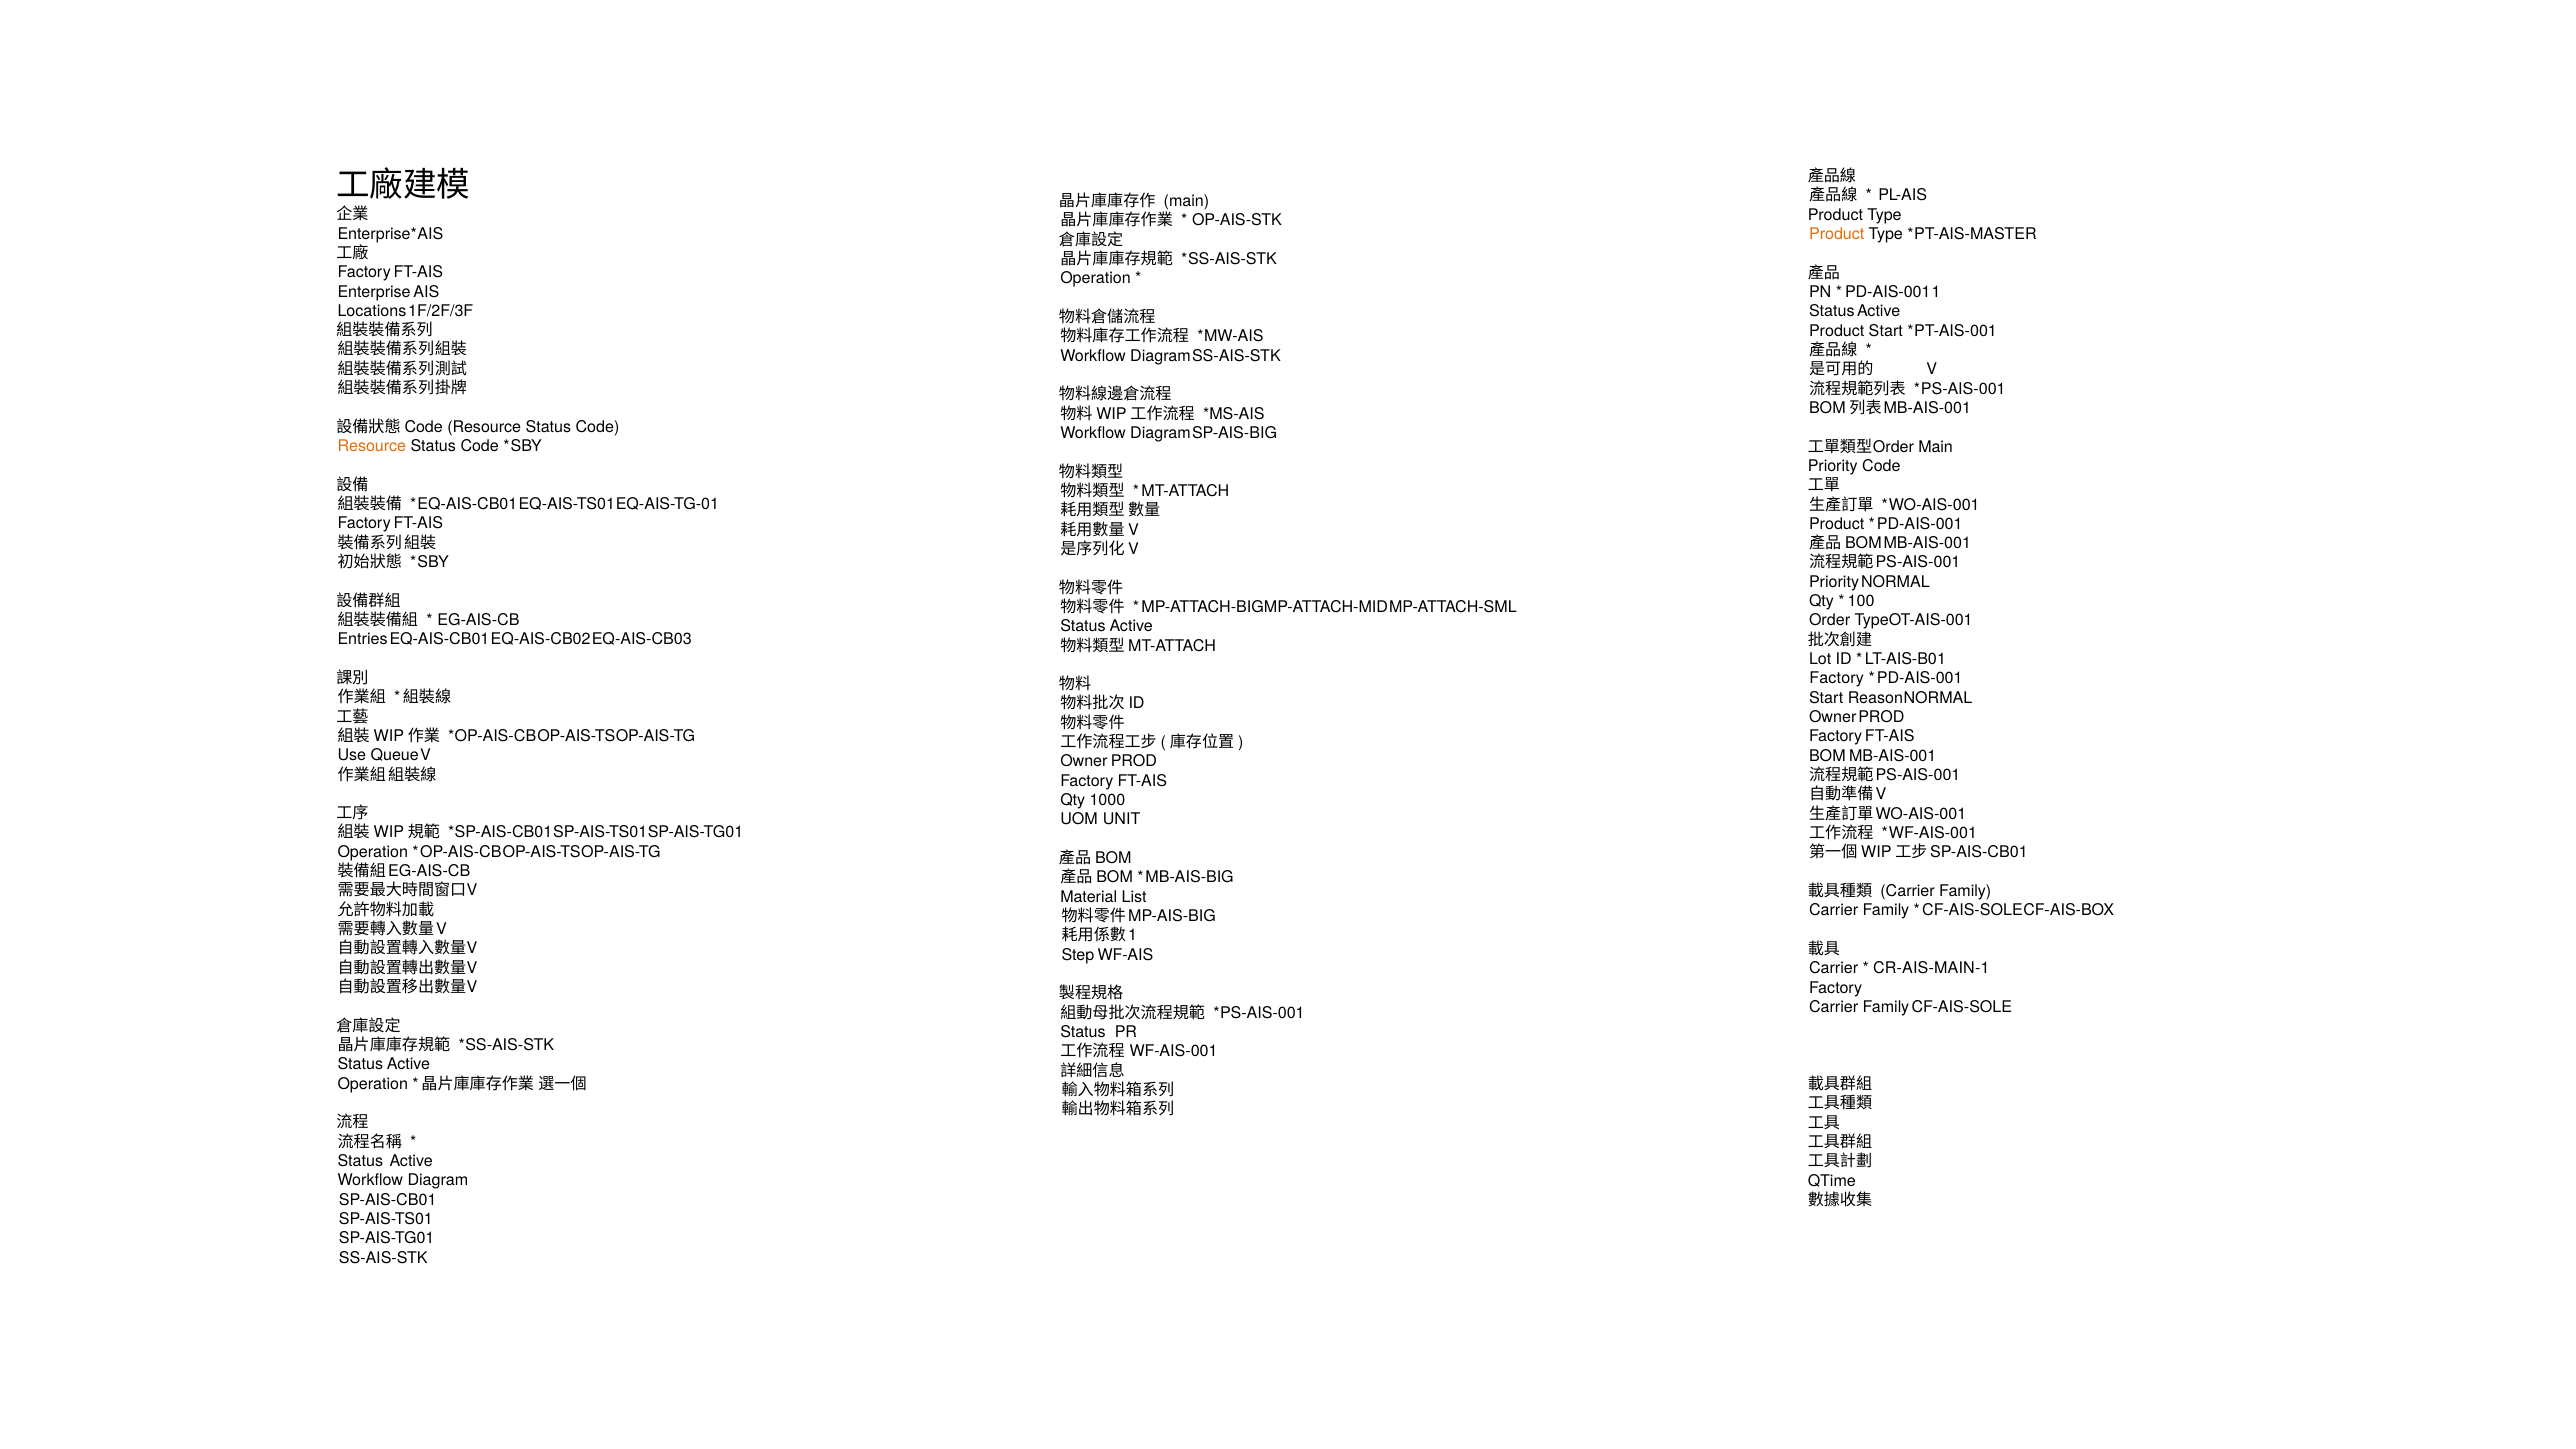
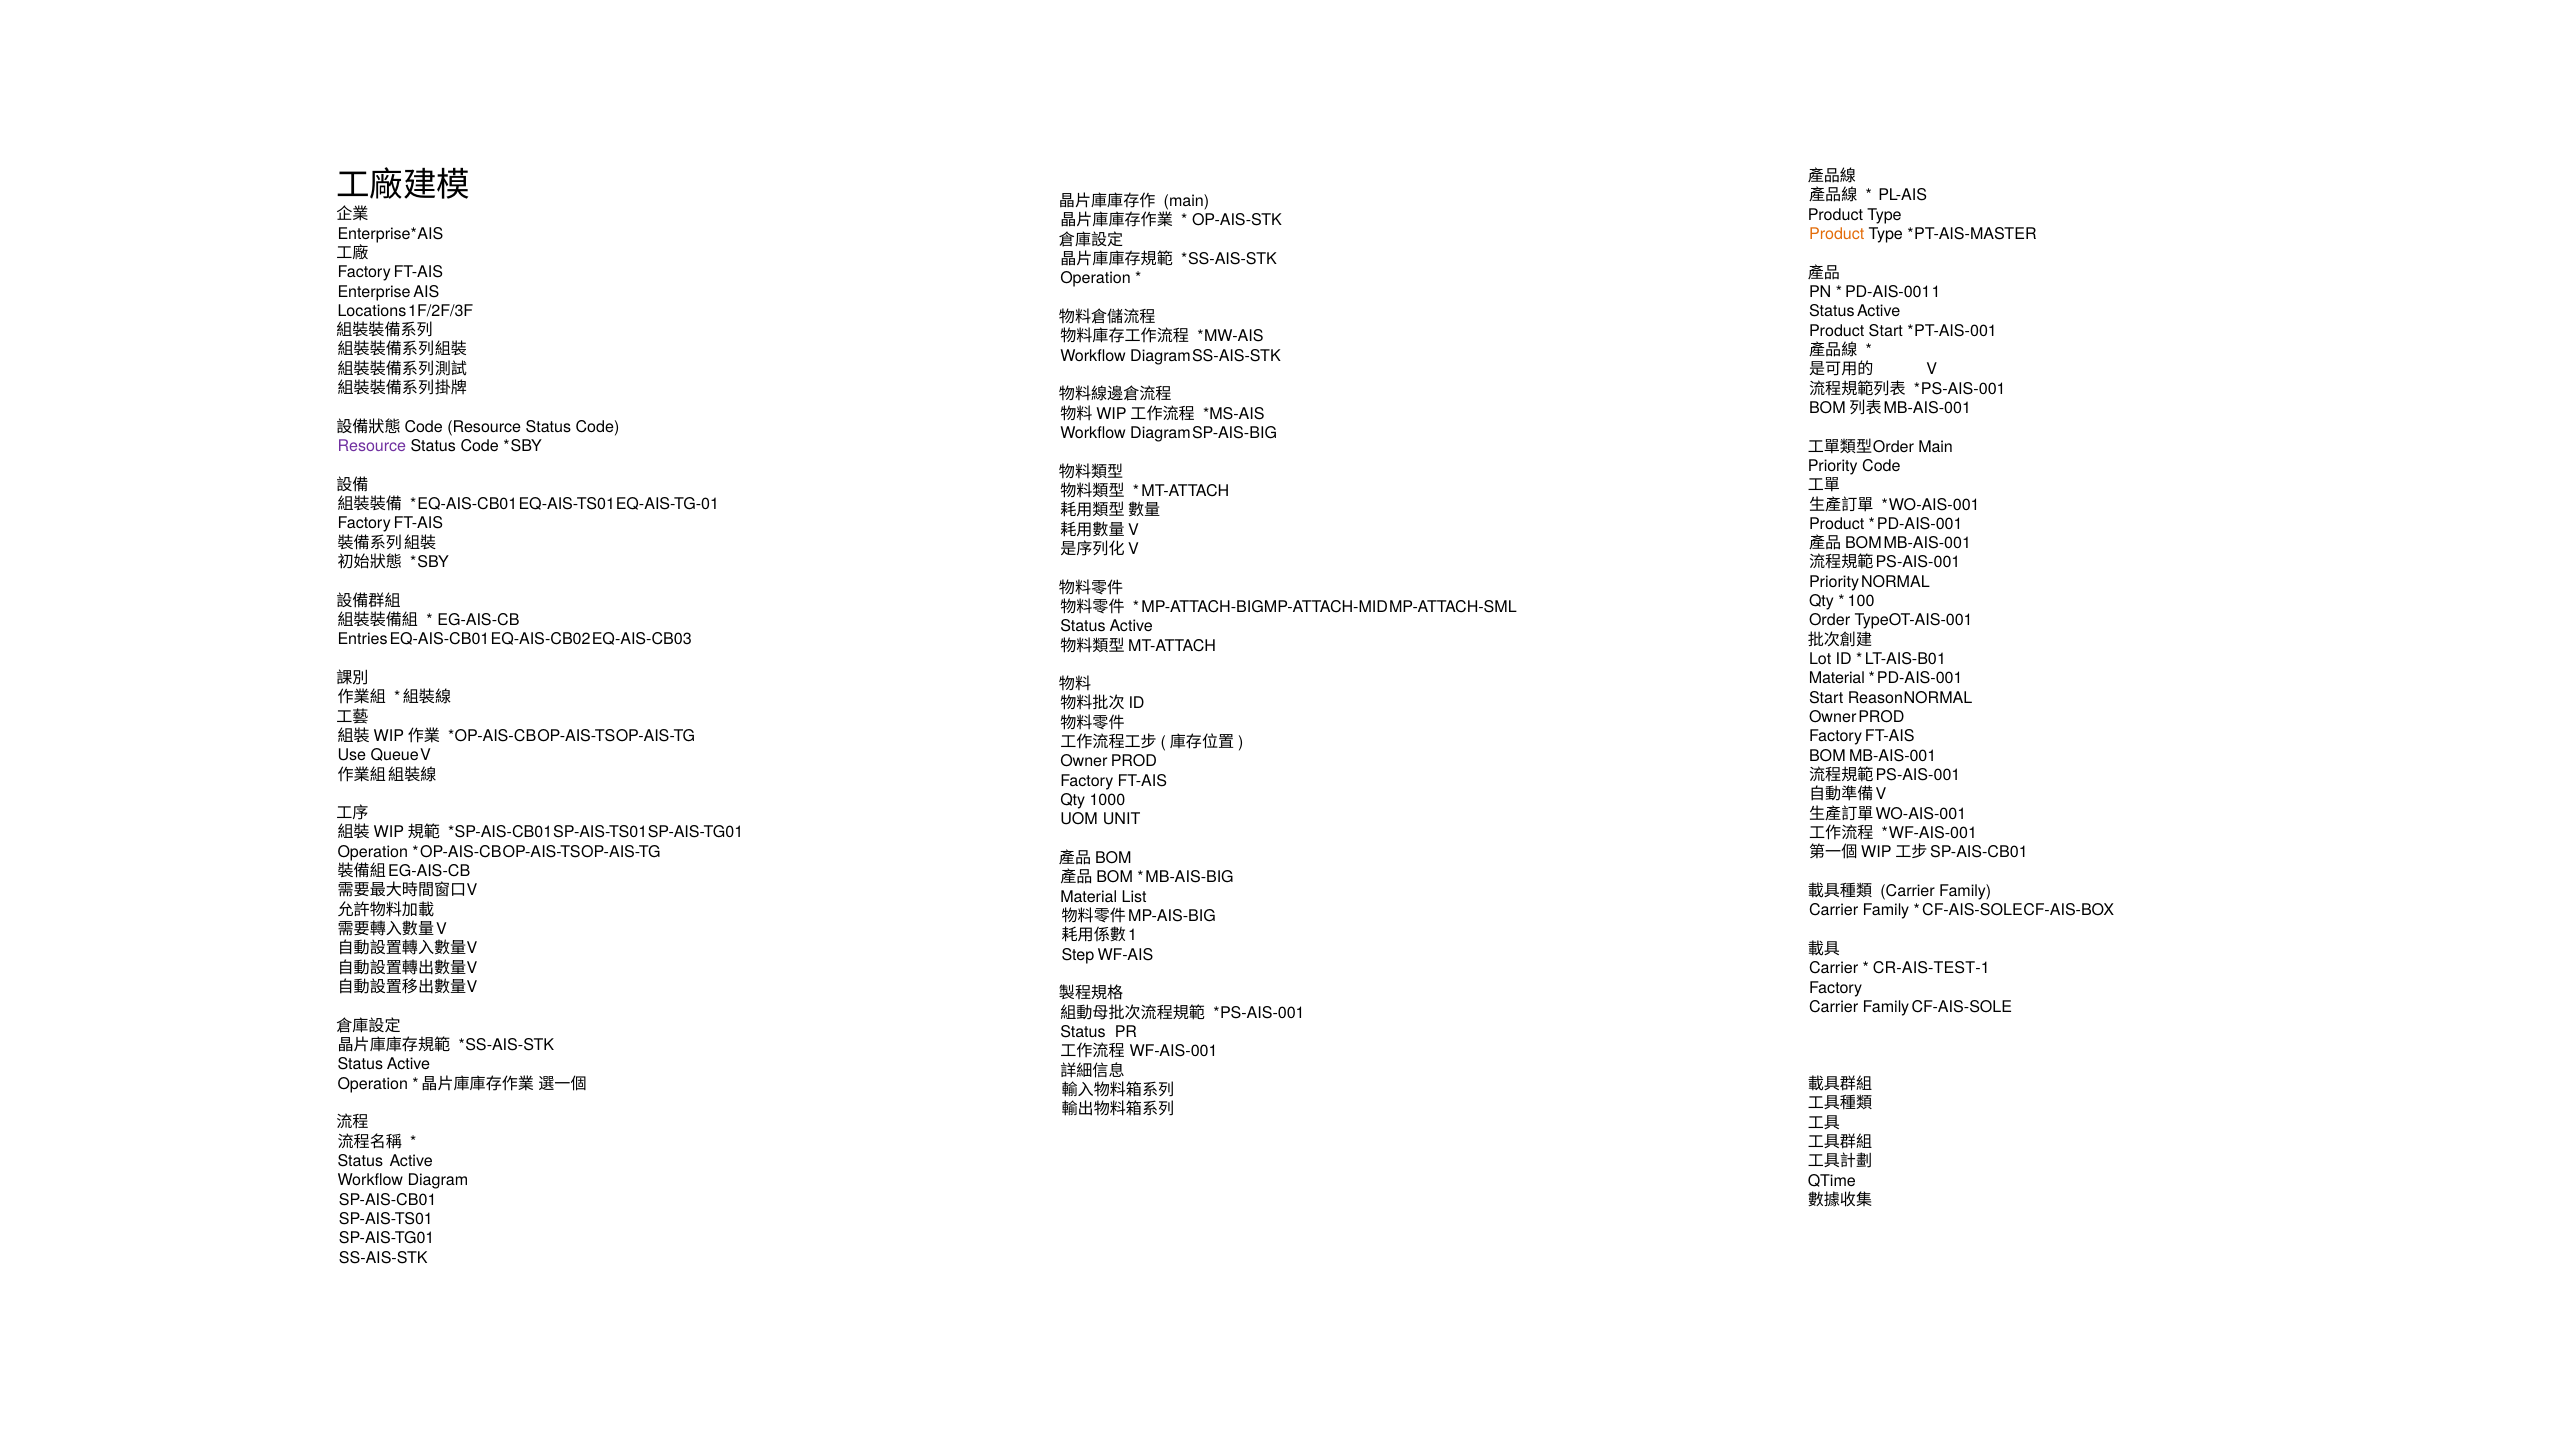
Resource at (372, 446) colour: orange -> purple
Factory at (1837, 679): Factory -> Material
CR-AIS-MAIN-1: CR-AIS-MAIN-1 -> CR-AIS-TEST-1
